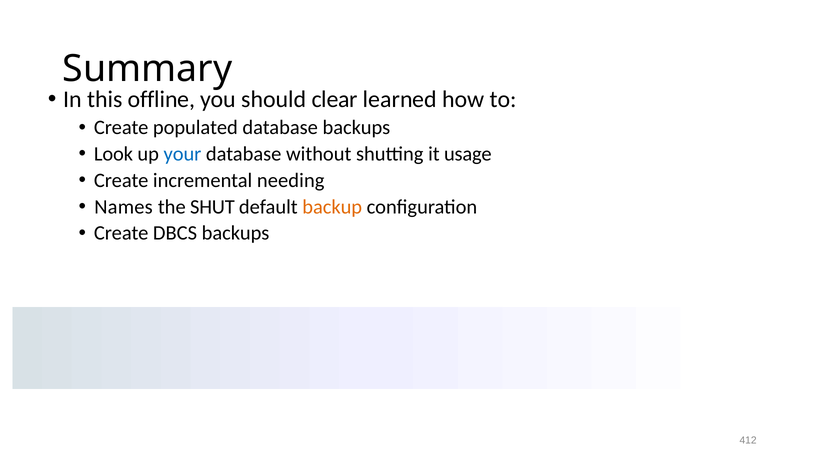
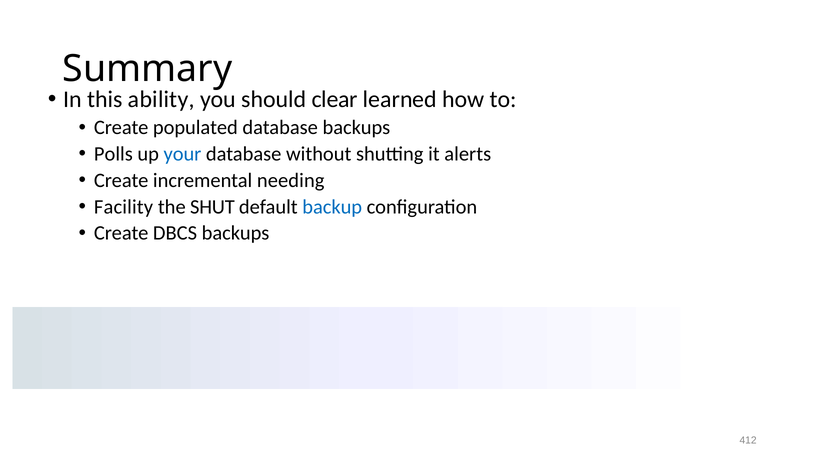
offline: offline -> ability
Look: Look -> Polls
usage: usage -> alerts
Names: Names -> Facility
backup colour: orange -> blue
